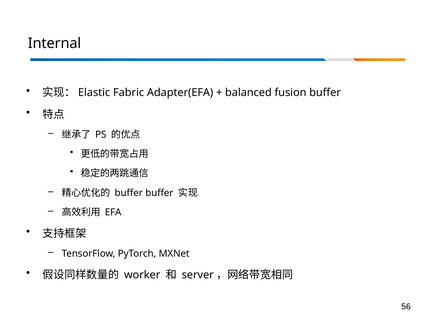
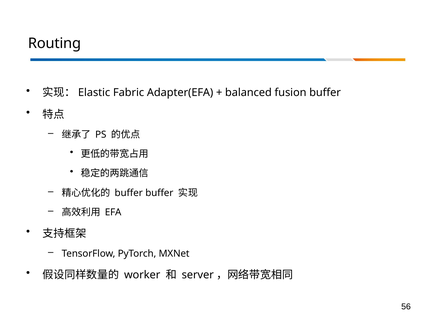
Internal: Internal -> Routing
